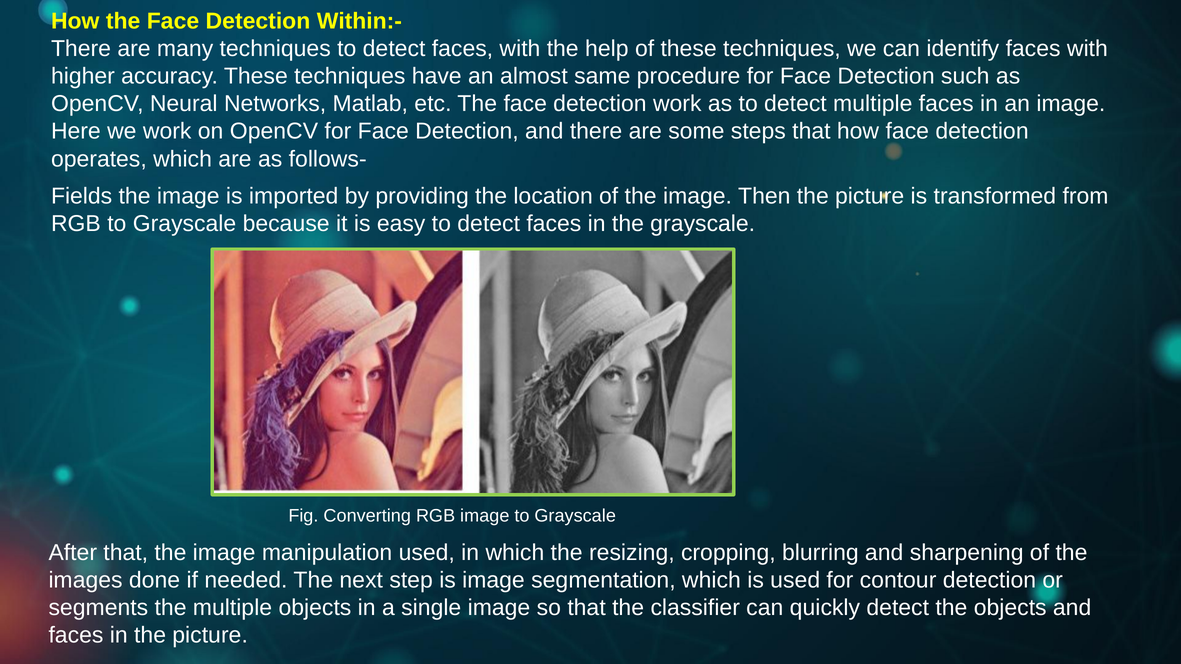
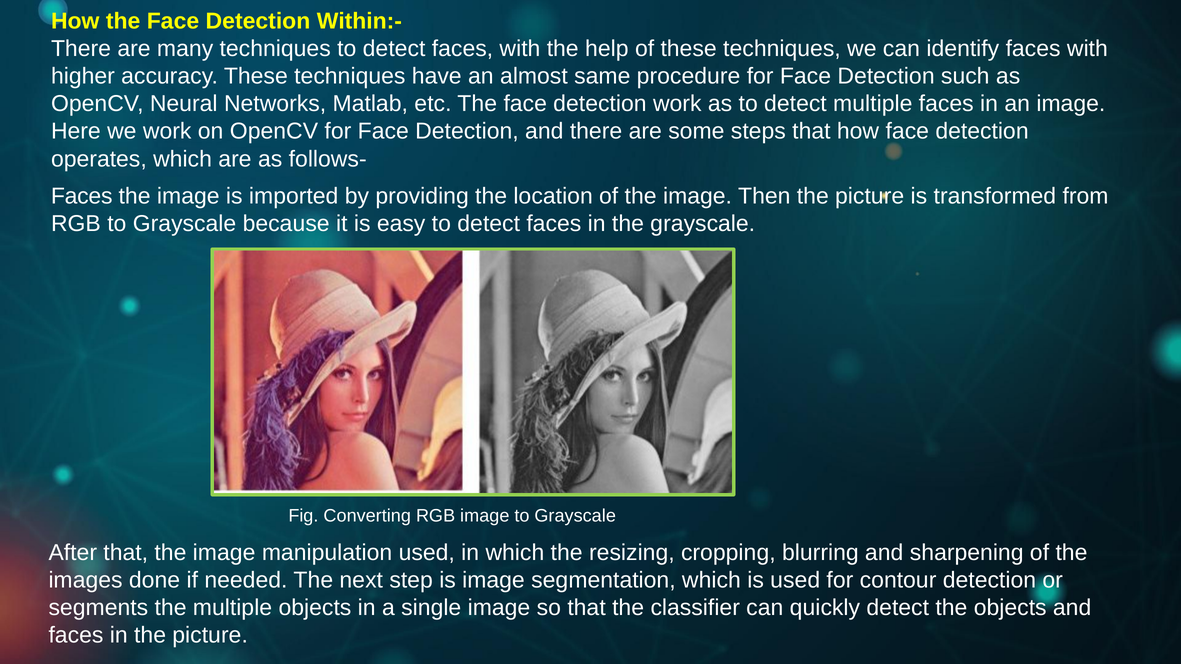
Fields at (82, 196): Fields -> Faces
